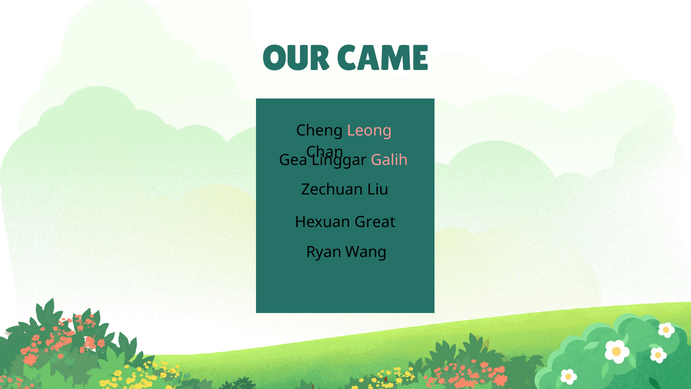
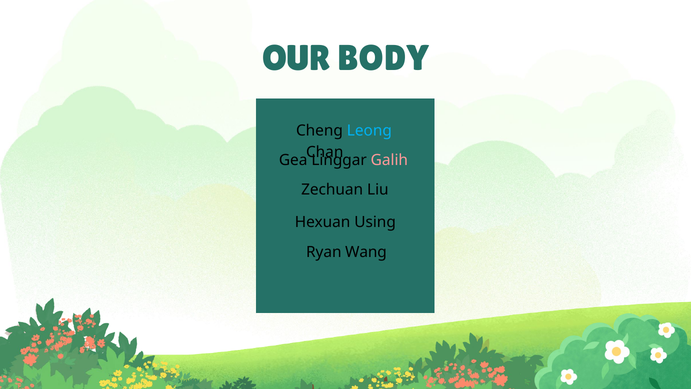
CAME: CAME -> BODY
Leong colour: pink -> light blue
Great: Great -> Using
